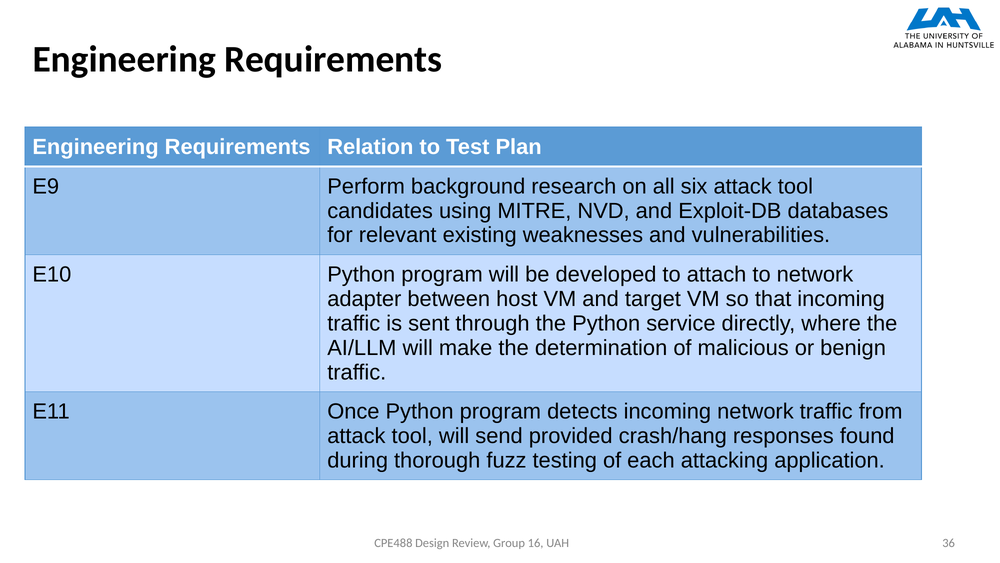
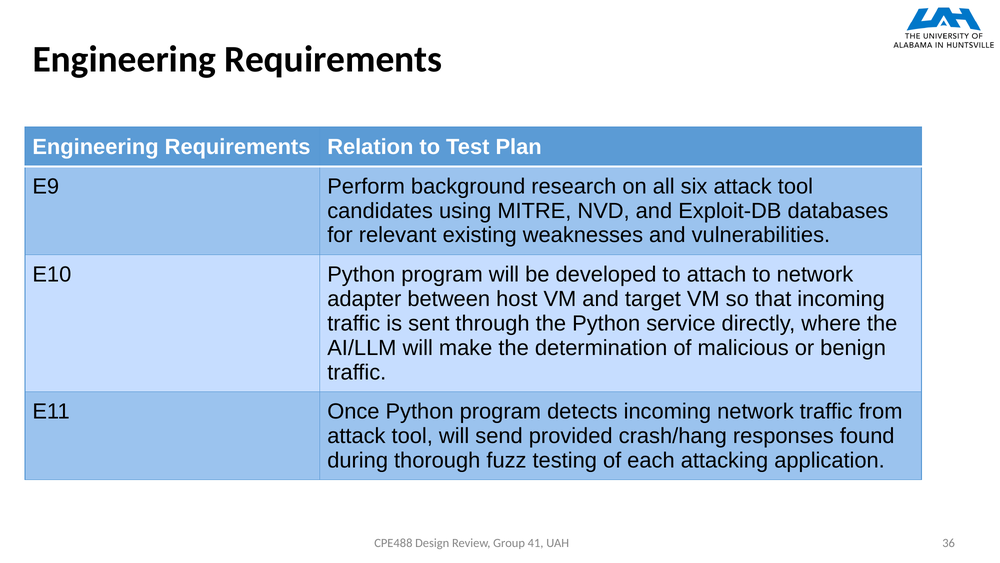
16: 16 -> 41
